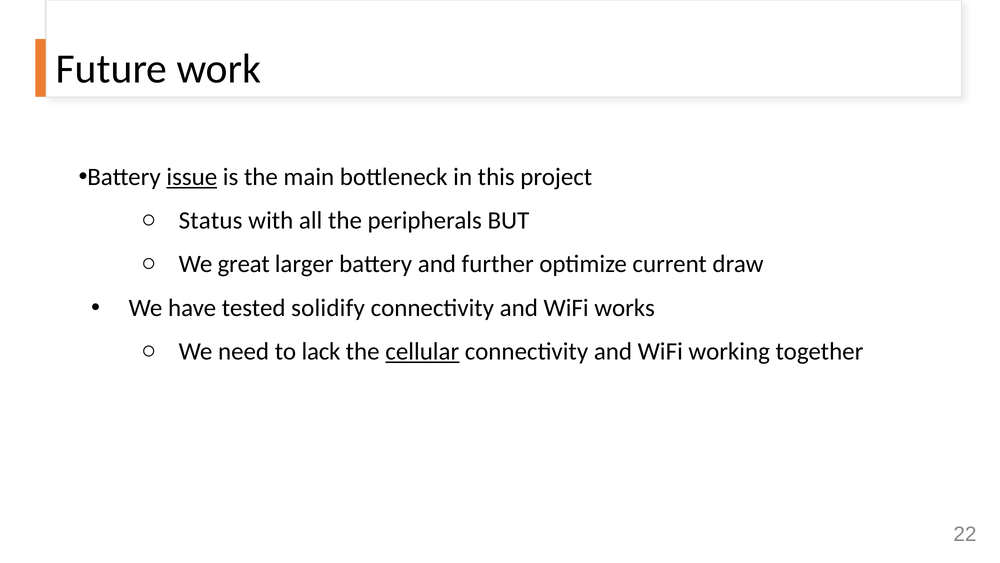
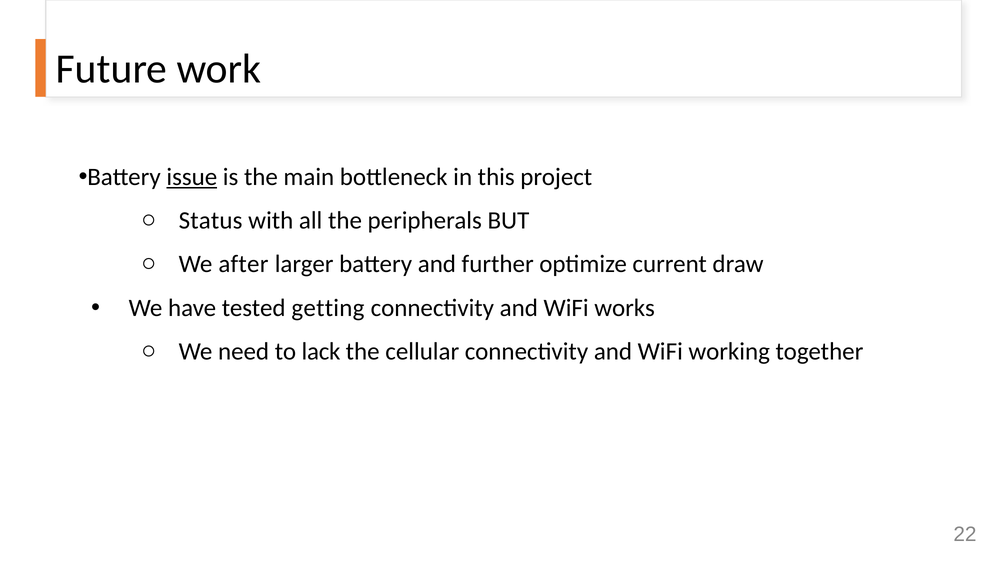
great: great -> after
solidify: solidify -> getting
cellular underline: present -> none
